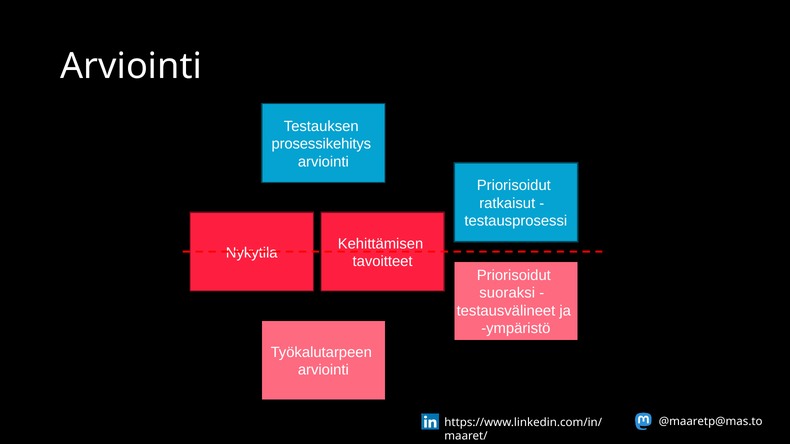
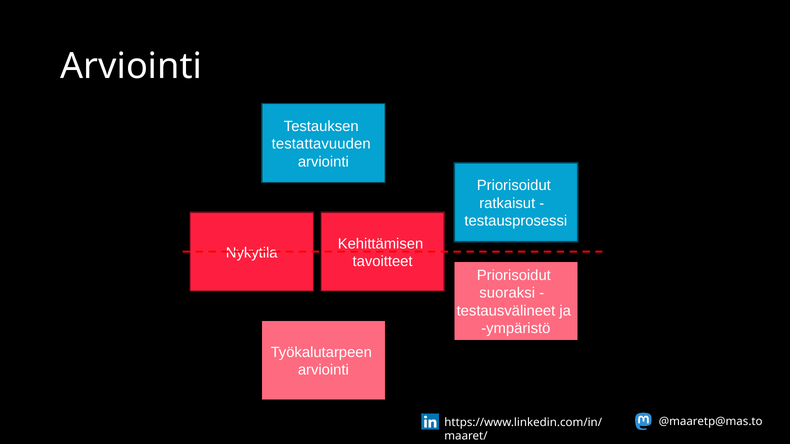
prosessikehitys: prosessikehitys -> testattavuuden
